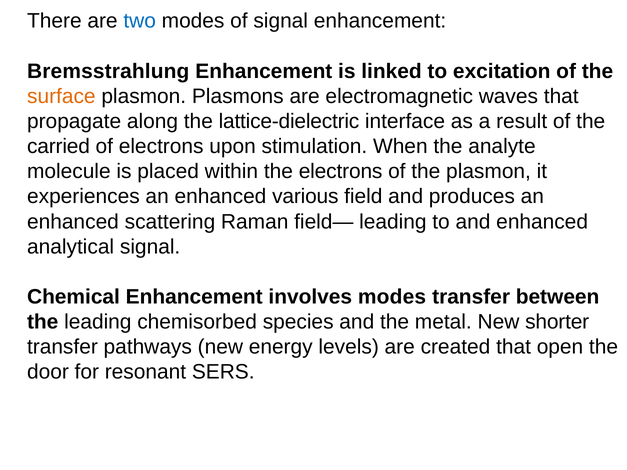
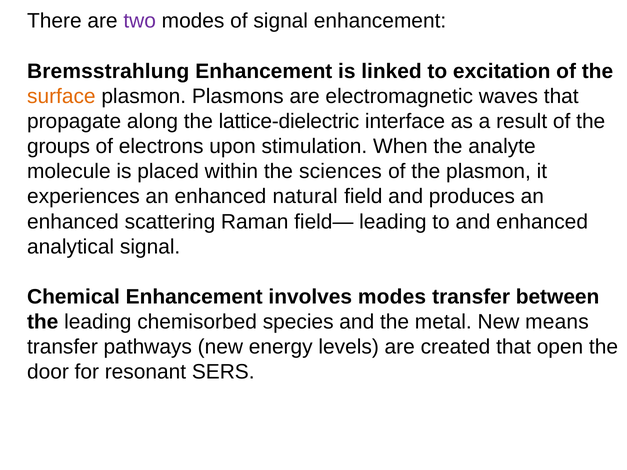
two colour: blue -> purple
carried: carried -> groups
the electrons: electrons -> sciences
various: various -> natural
shorter: shorter -> means
